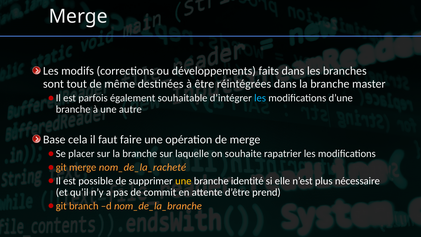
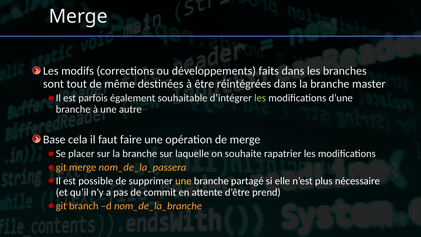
les at (260, 98) colour: light blue -> light green
nom_de_la_racheté: nom_de_la_racheté -> nom_de_la_passera
identité: identité -> partagé
